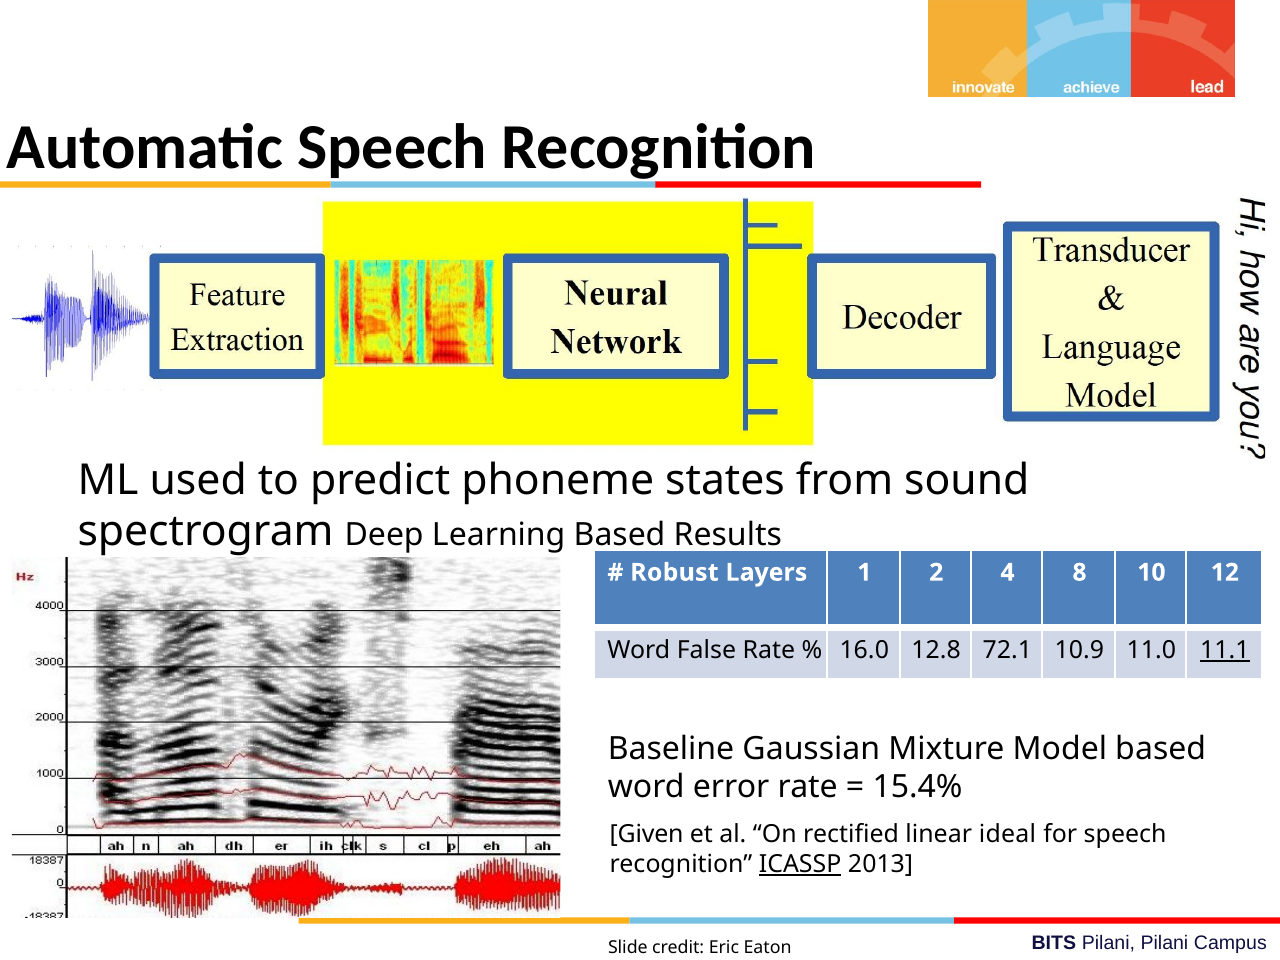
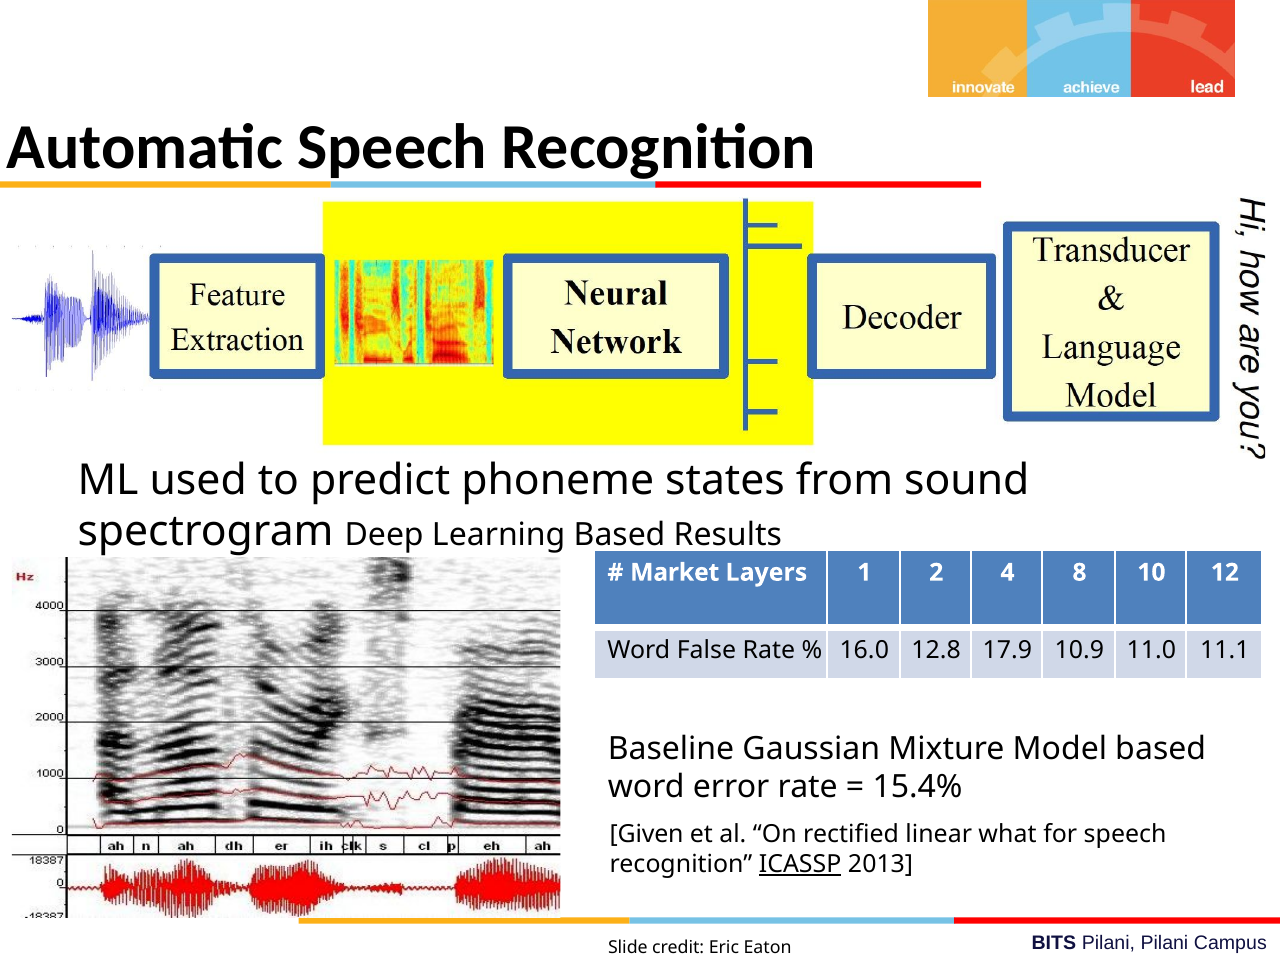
Robust: Robust -> Market
72.1: 72.1 -> 17.9
11.1 underline: present -> none
ideal: ideal -> what
